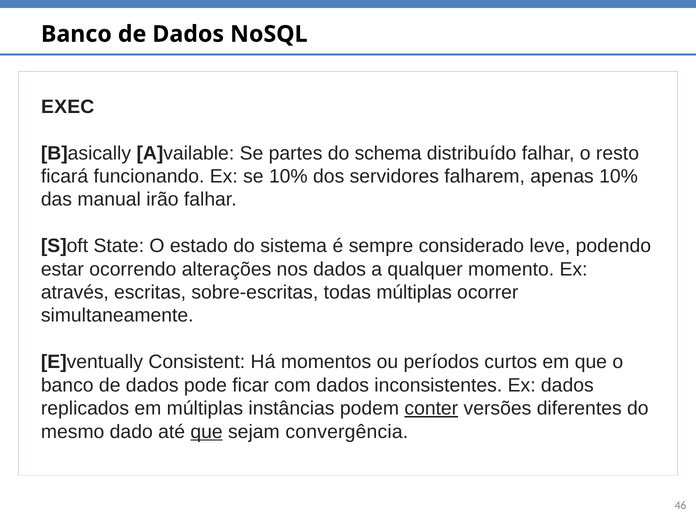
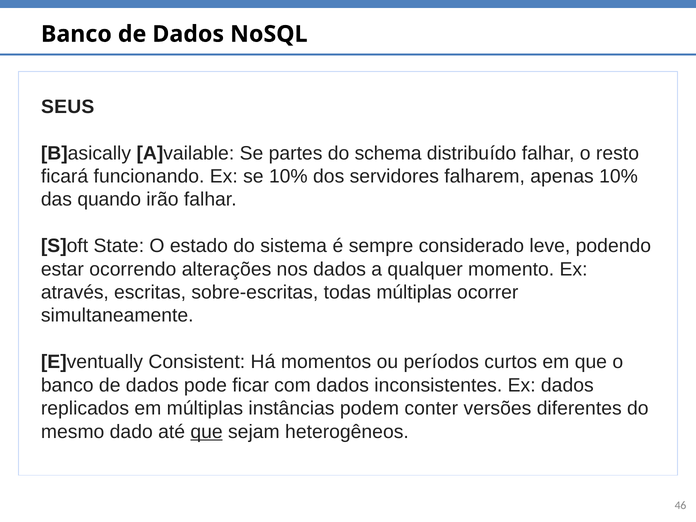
EXEC: EXEC -> SEUS
manual: manual -> quando
conter underline: present -> none
convergência: convergência -> heterogêneos
